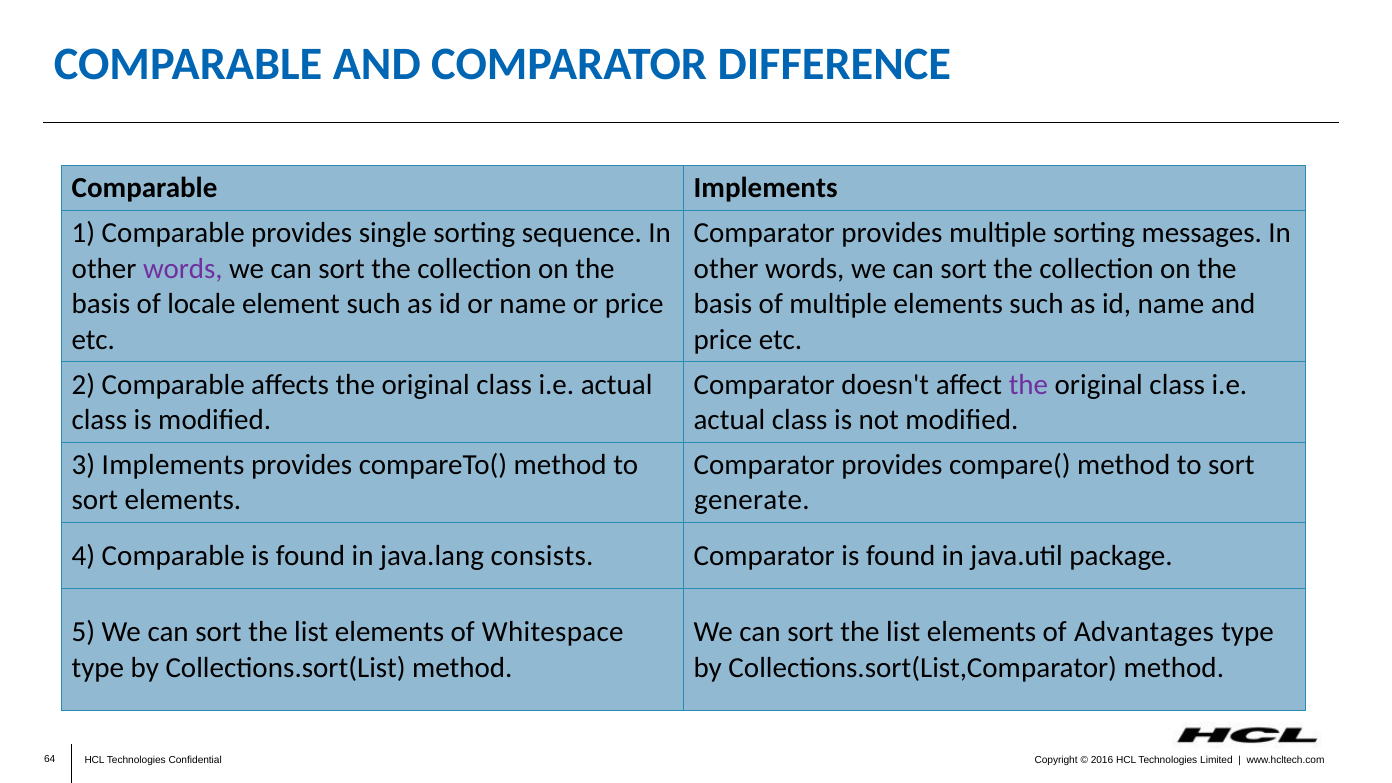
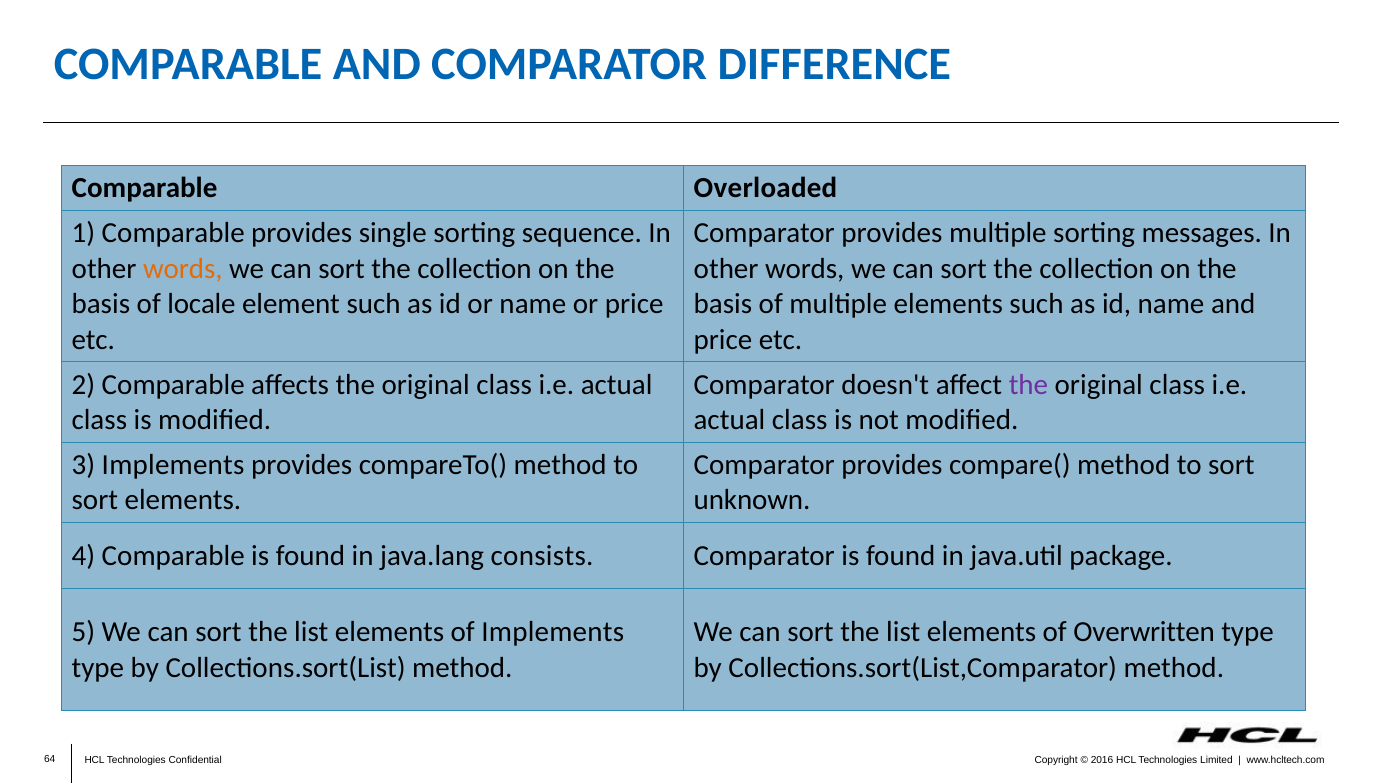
Comparable Implements: Implements -> Overloaded
words at (183, 269) colour: purple -> orange
generate: generate -> unknown
of Whitespace: Whitespace -> Implements
Advantages: Advantages -> Overwritten
